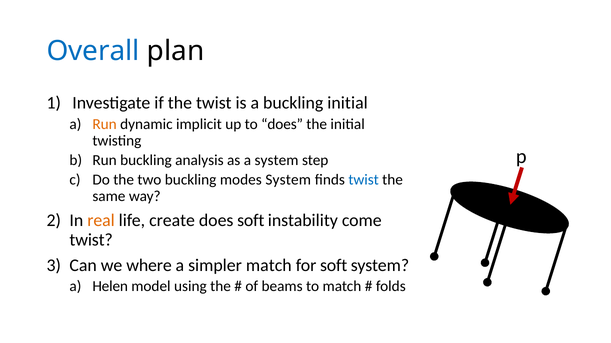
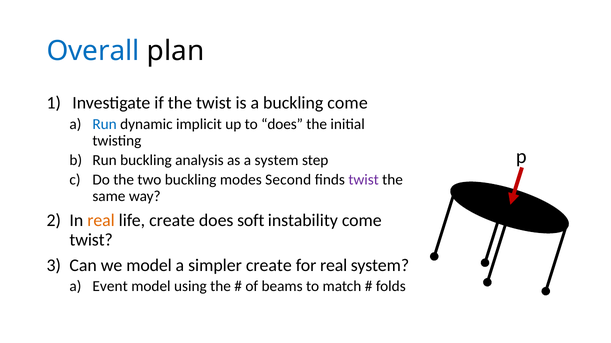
buckling initial: initial -> come
Run at (105, 124) colour: orange -> blue
modes System: System -> Second
twist at (364, 180) colour: blue -> purple
we where: where -> model
simpler match: match -> create
for soft: soft -> real
Helen: Helen -> Event
